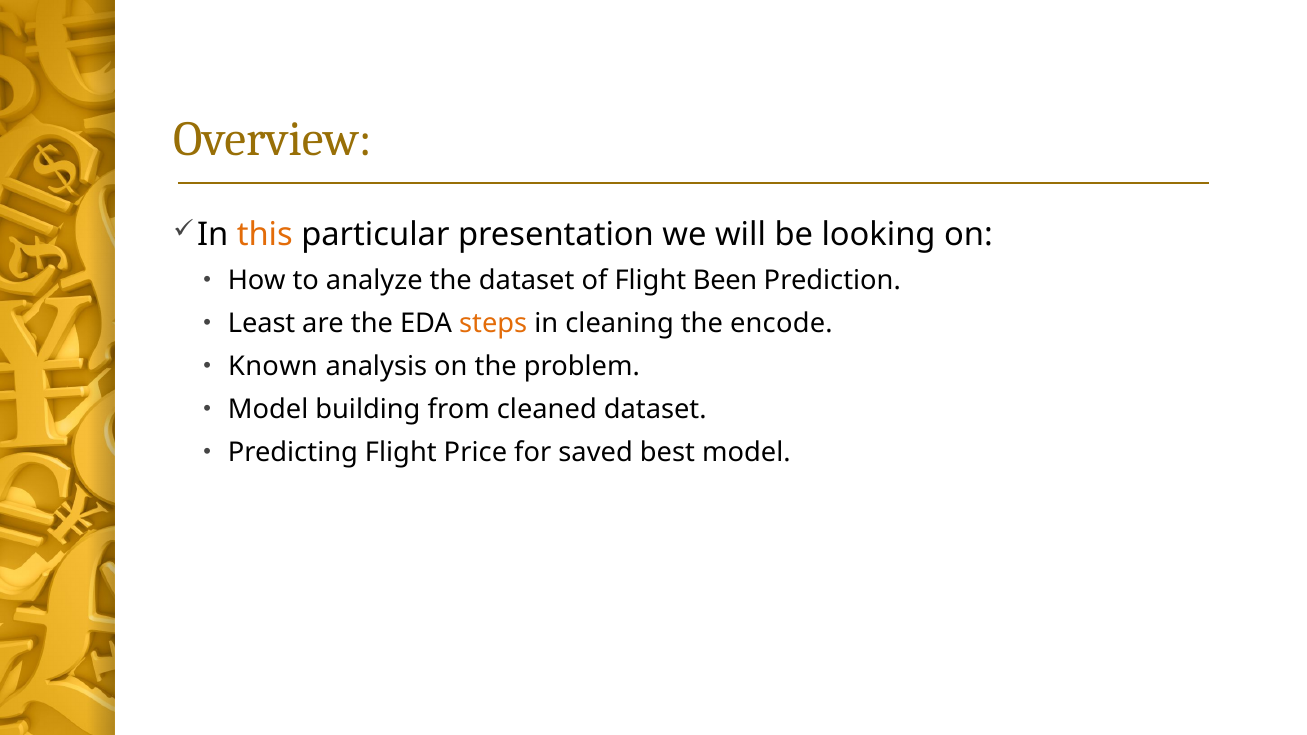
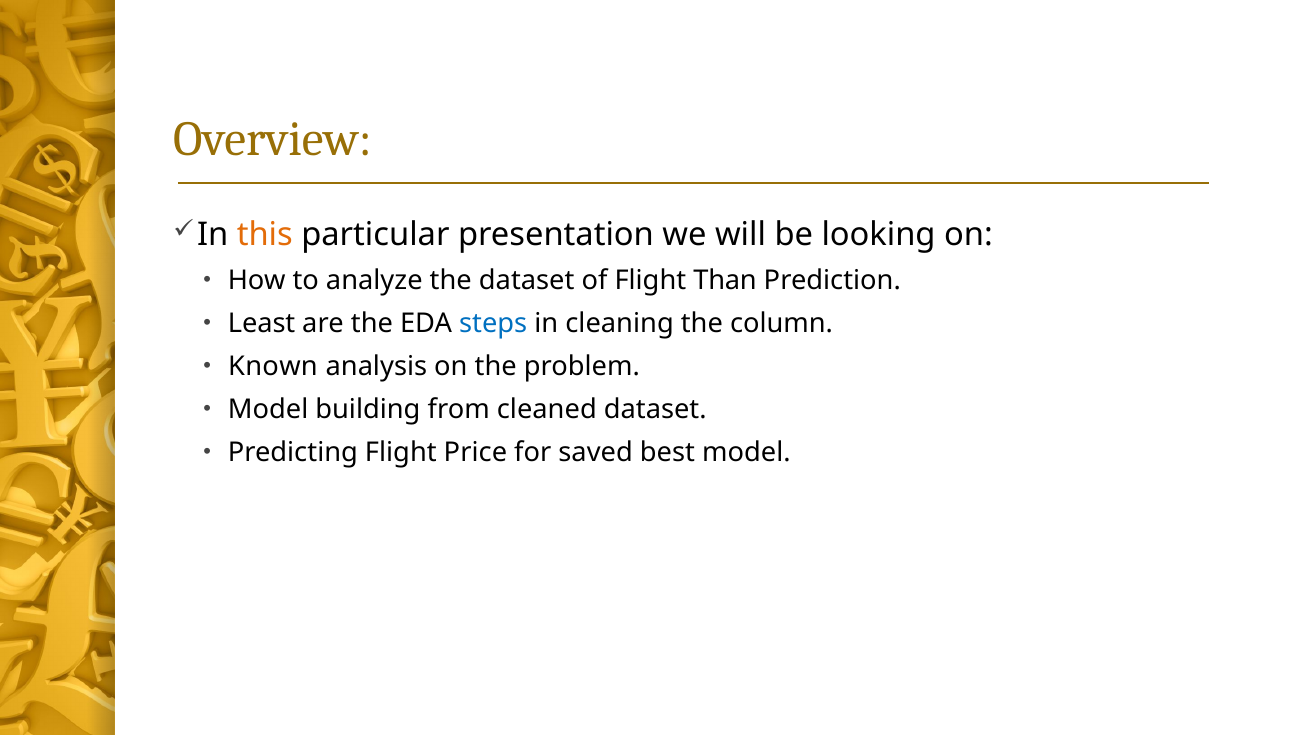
Been: Been -> Than
steps colour: orange -> blue
encode: encode -> column
